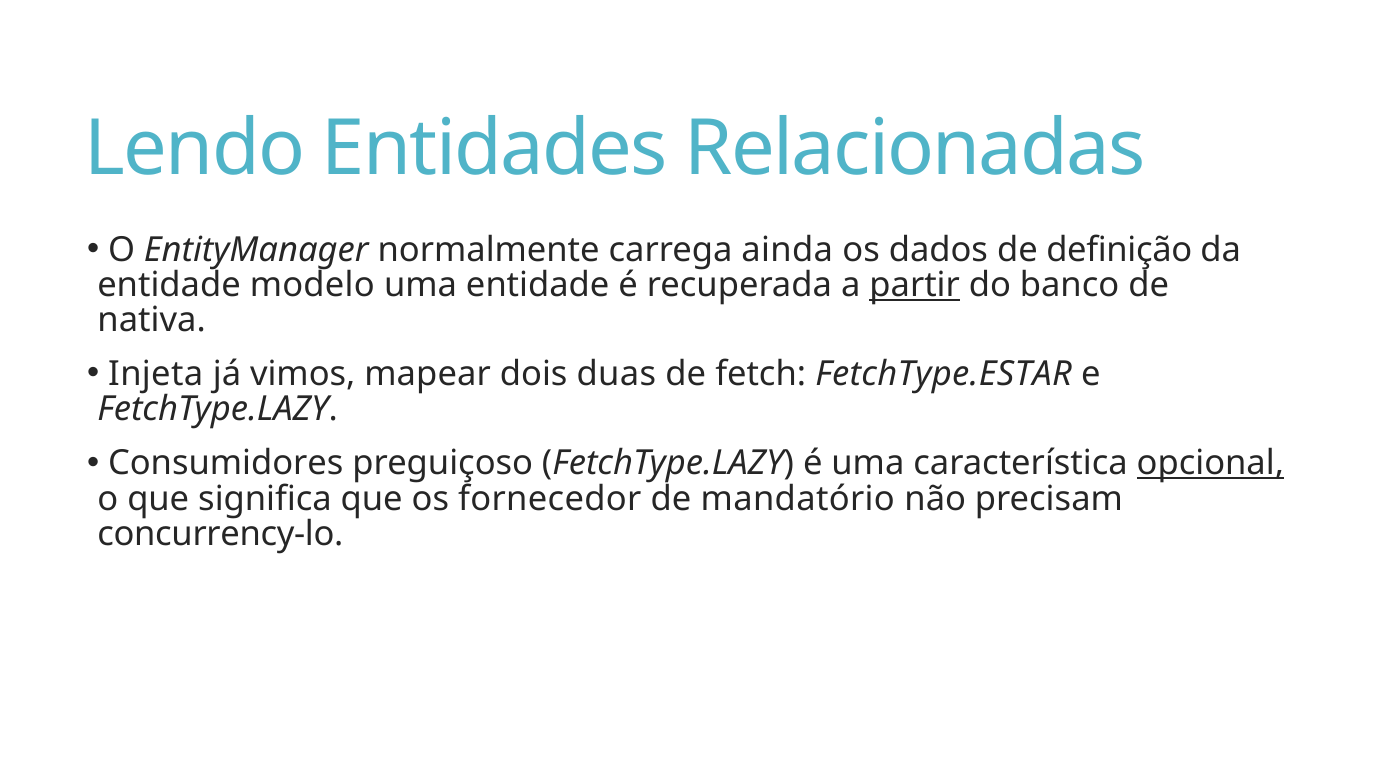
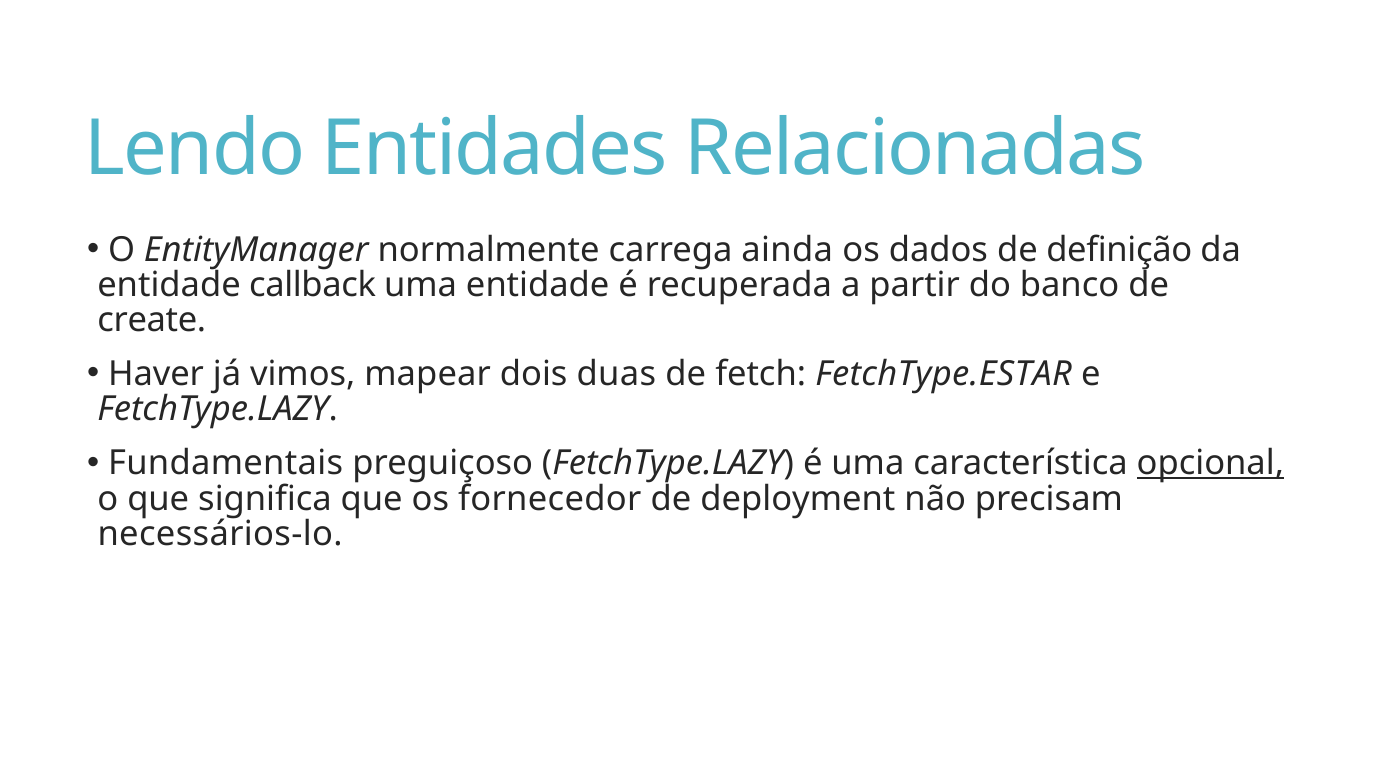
modelo: modelo -> callback
partir underline: present -> none
nativa: nativa -> create
Injeta: Injeta -> Haver
Consumidores: Consumidores -> Fundamentais
mandatório: mandatório -> deployment
concurrency-lo: concurrency-lo -> necessários-lo
